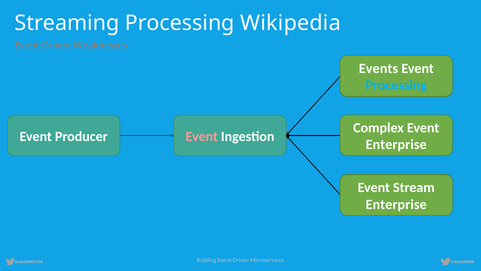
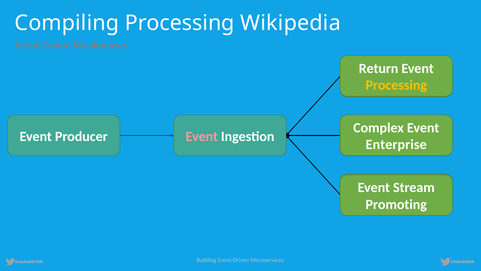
Streaming: Streaming -> Compiling
Events: Events -> Return
Processing at (396, 85) colour: light blue -> yellow
Enterprise at (396, 204): Enterprise -> Promoting
